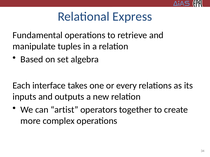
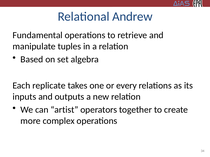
Express: Express -> Andrew
interface: interface -> replicate
